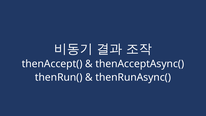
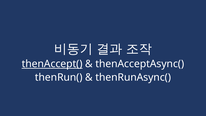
thenAccept( underline: none -> present
